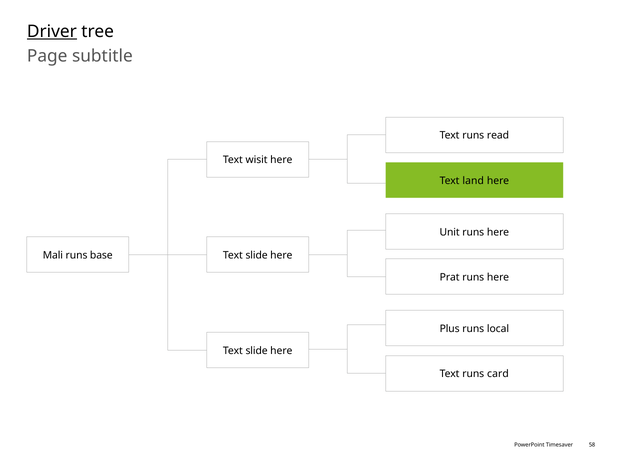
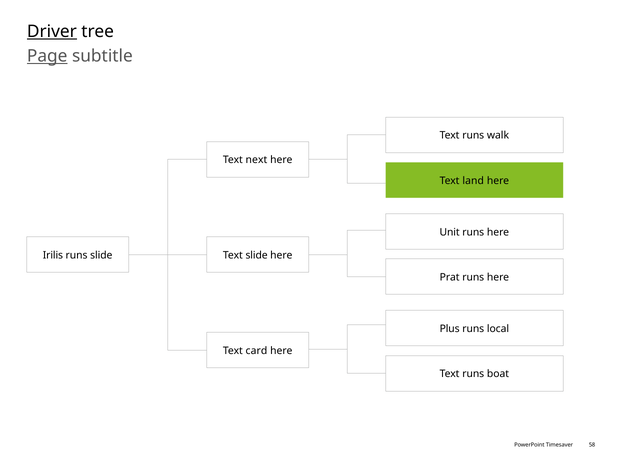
Page underline: none -> present
read: read -> walk
wisit: wisit -> next
Mali: Mali -> Irilis
runs base: base -> slide
slide at (257, 351): slide -> card
card: card -> boat
